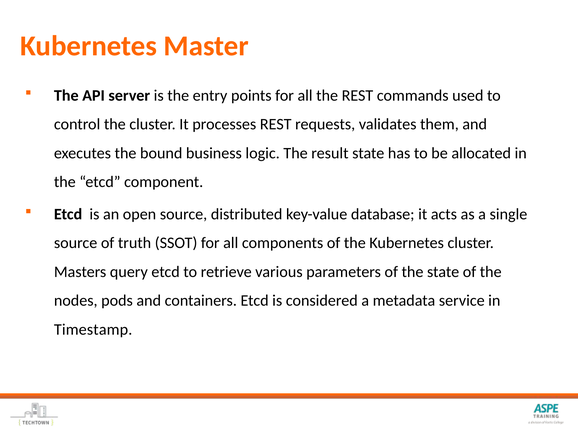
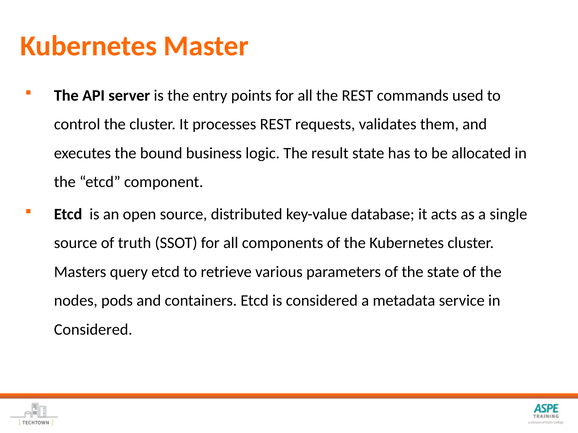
Timestamp at (93, 330): Timestamp -> Considered
